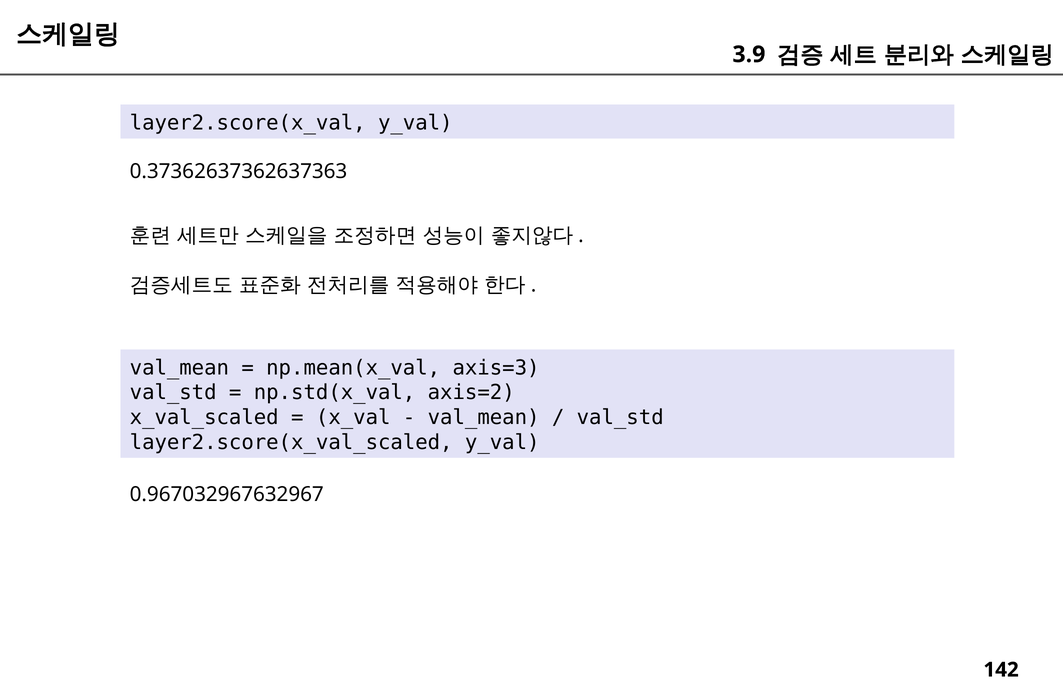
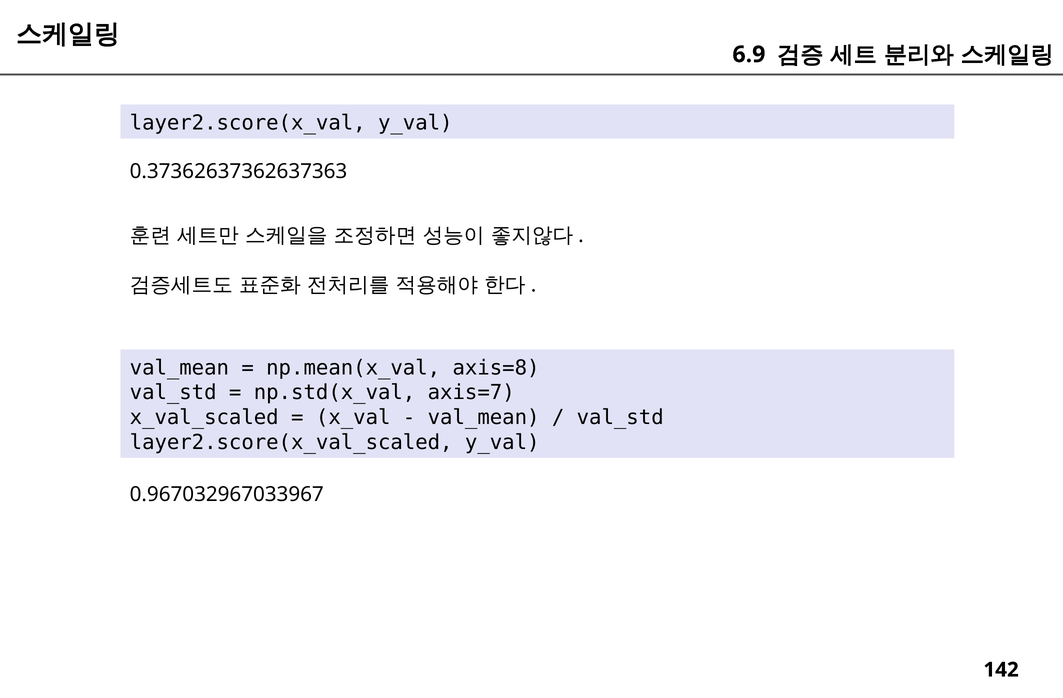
3.9: 3.9 -> 6.9
axis=3: axis=3 -> axis=8
axis=2: axis=2 -> axis=7
0.967032967632967: 0.967032967632967 -> 0.967032967033967
